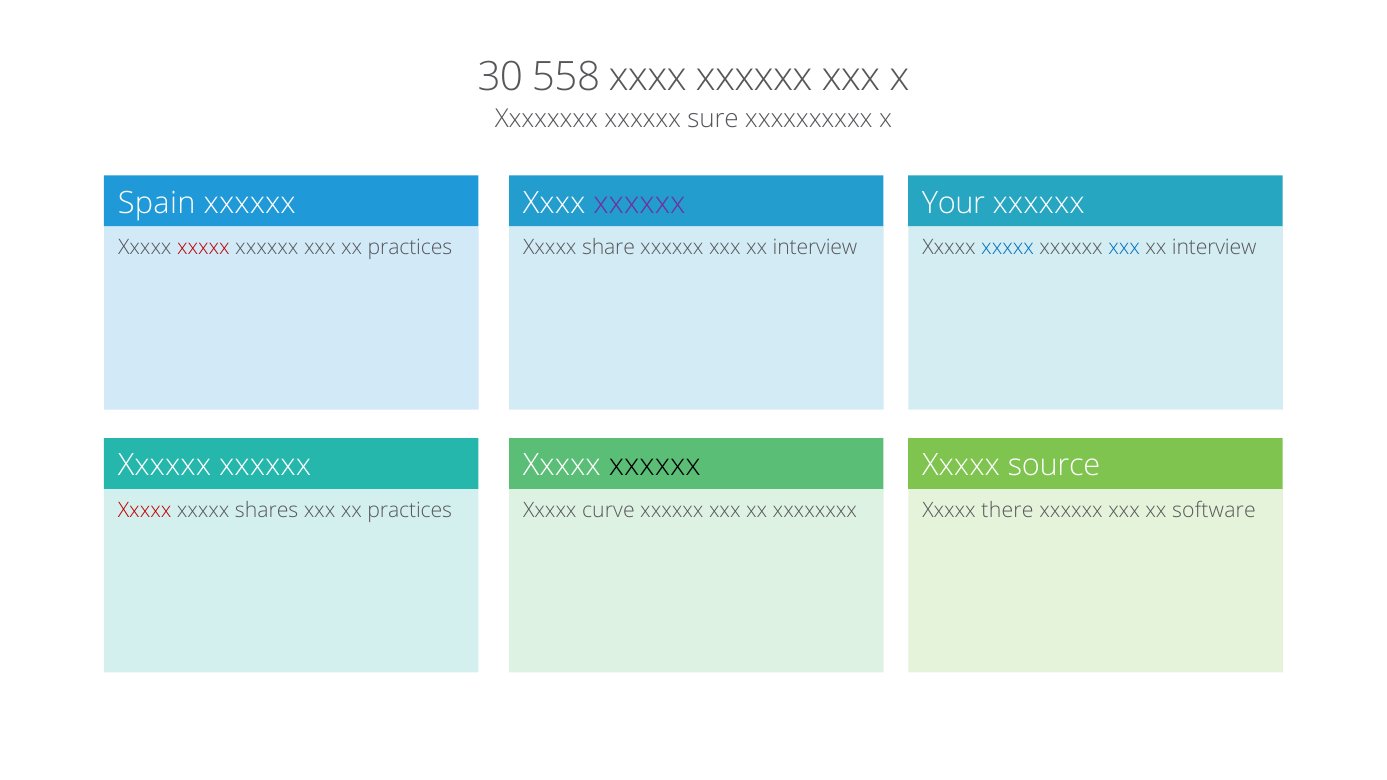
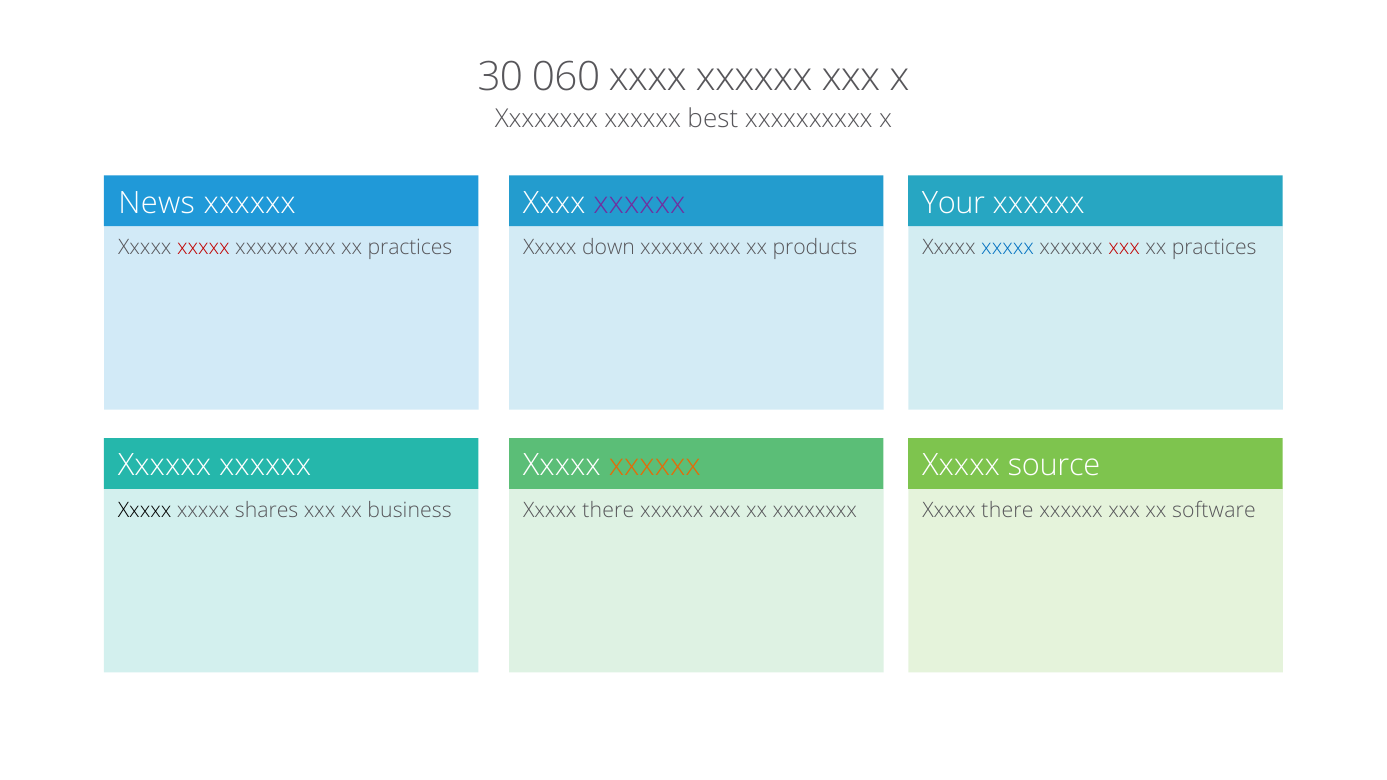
558: 558 -> 060
sure: sure -> best
Spain: Spain -> News
share: share -> down
interview at (815, 247): interview -> products
xxx at (1124, 247) colour: blue -> red
interview at (1214, 247): interview -> practices
xxxxxx at (655, 466) colour: black -> orange
Xxxxx at (145, 510) colour: red -> black
practices at (410, 510): practices -> business
curve at (608, 510): curve -> there
